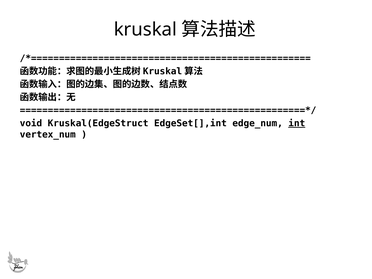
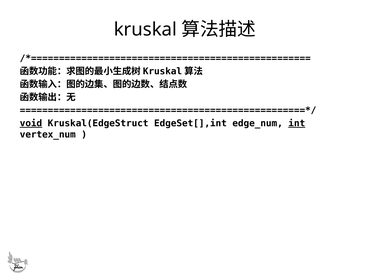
void underline: none -> present
